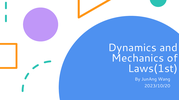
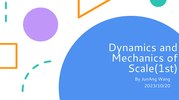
Laws(1st: Laws(1st -> Scale(1st
